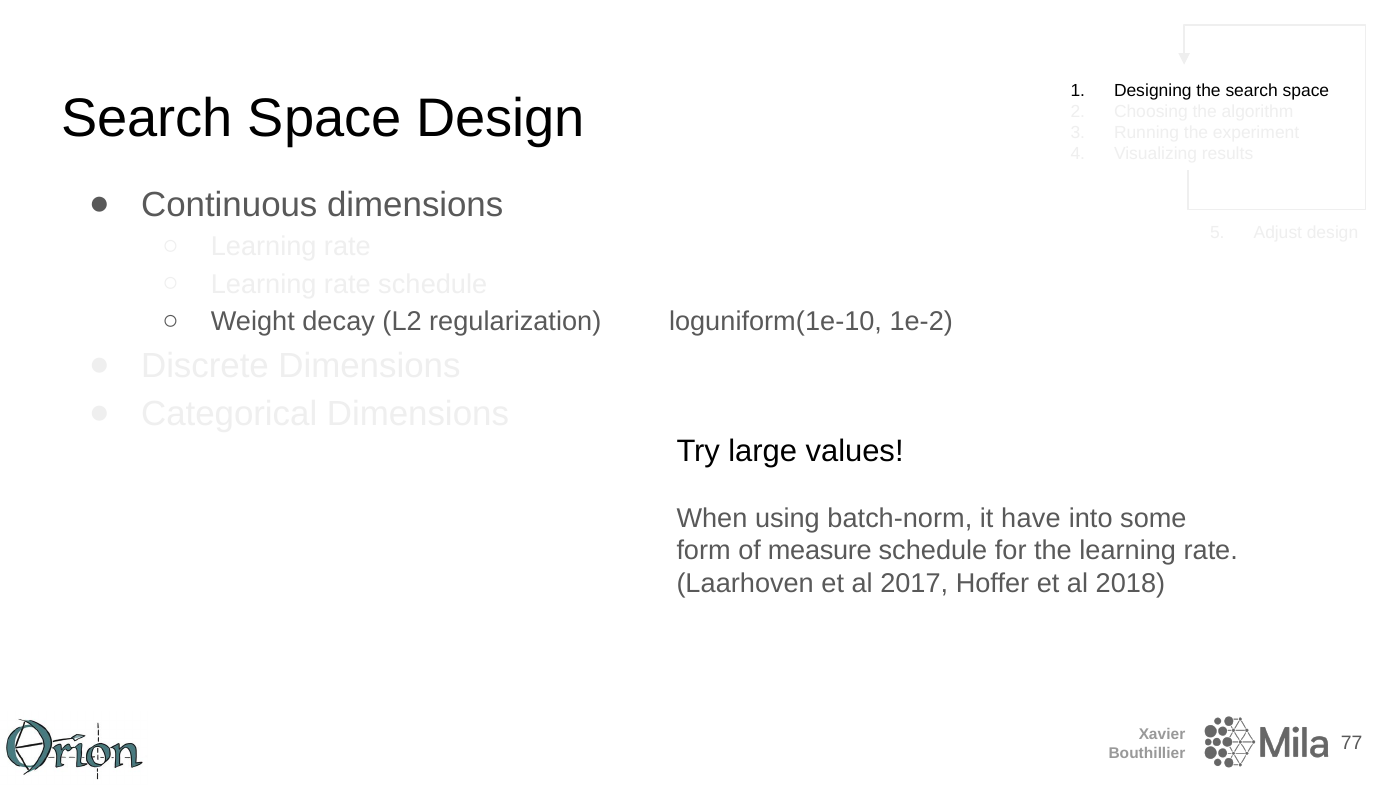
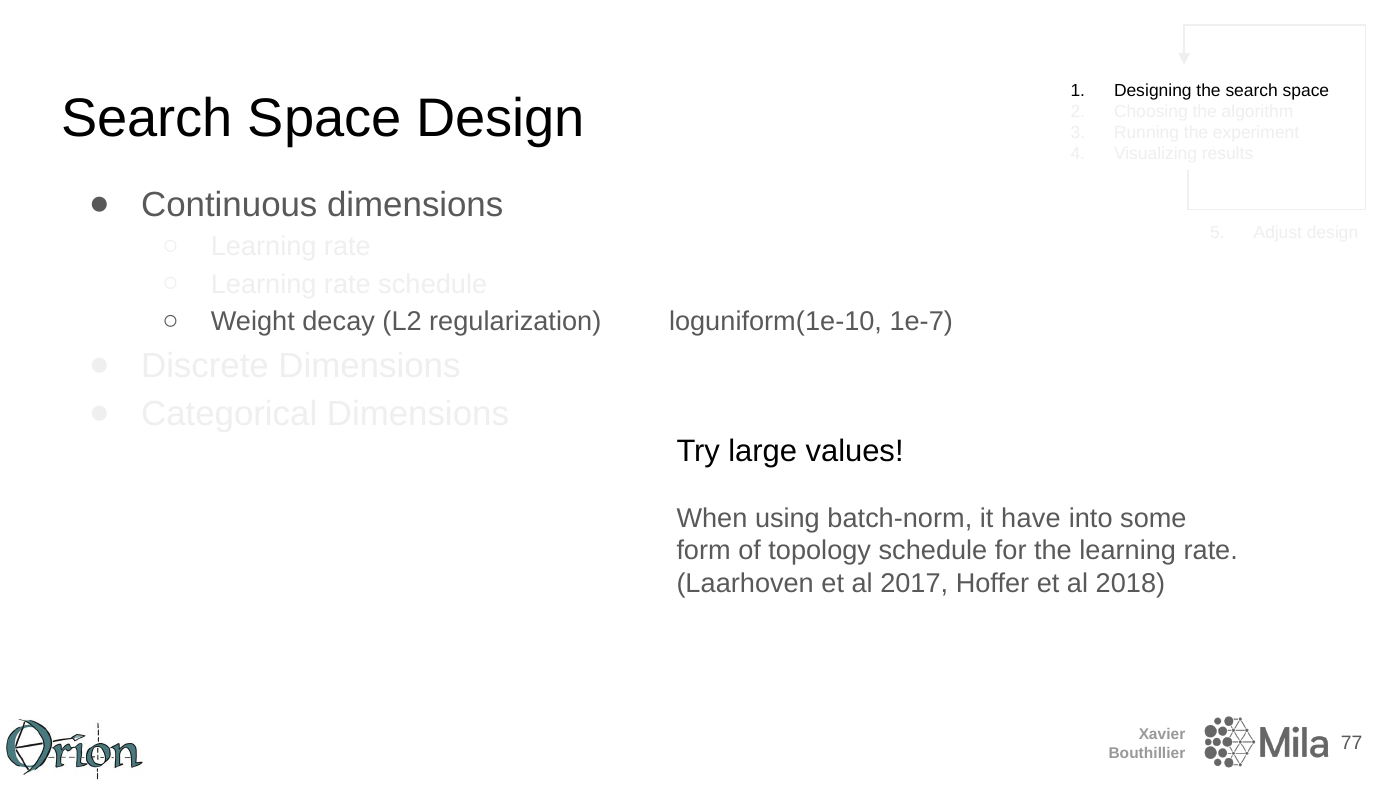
1e-2: 1e-2 -> 1e-7
measure: measure -> topology
